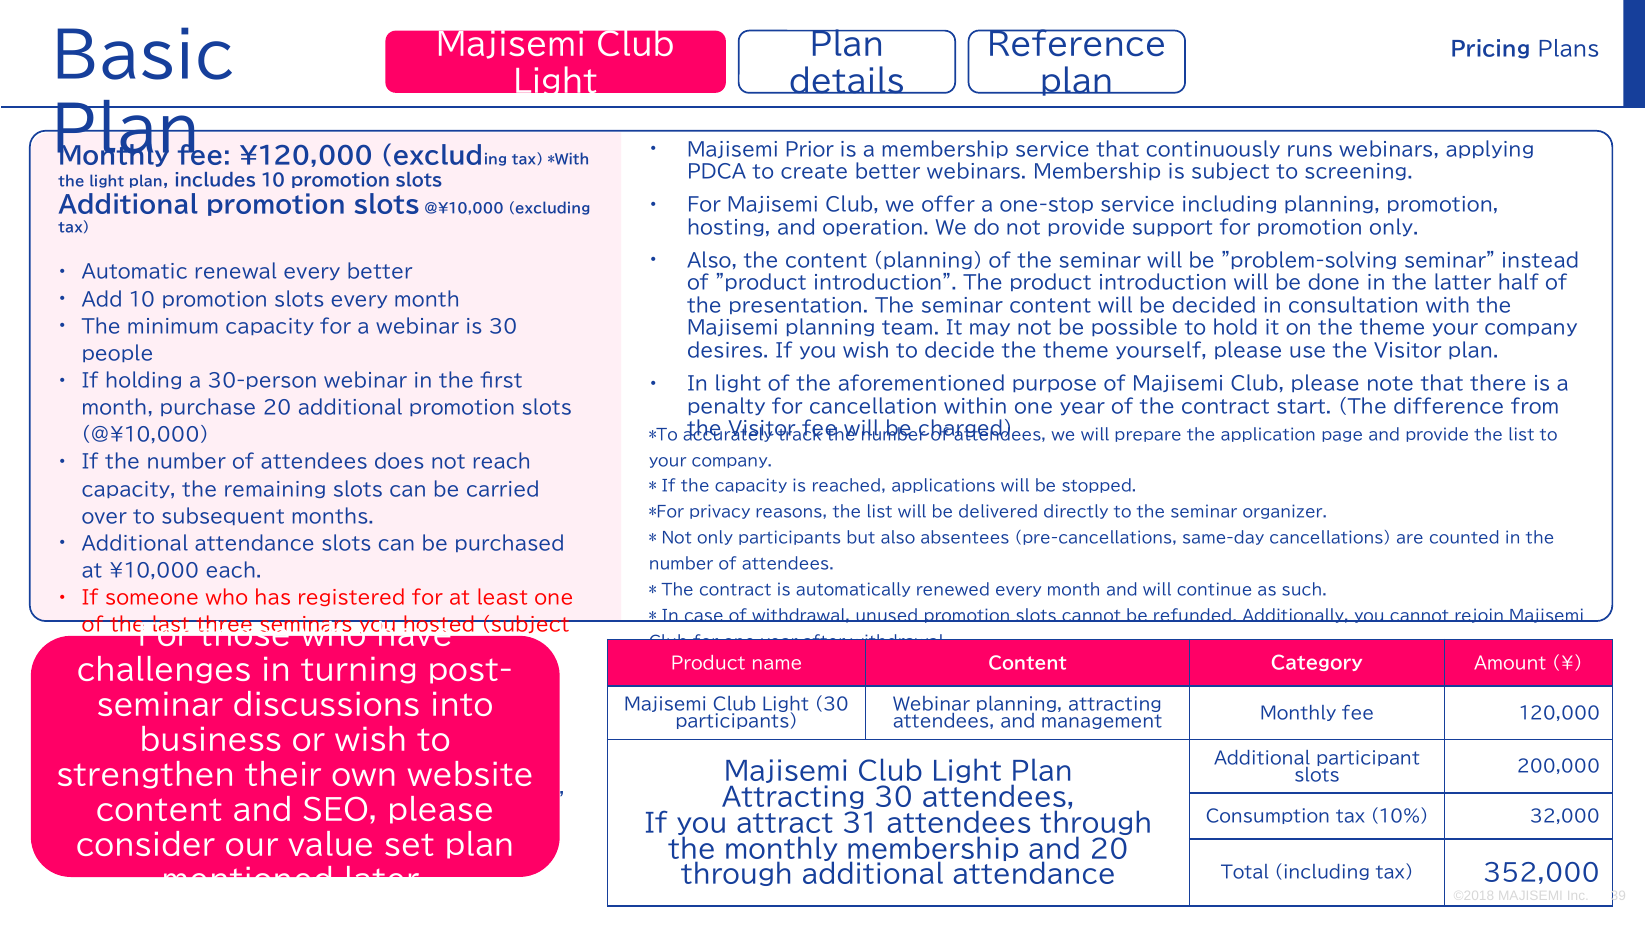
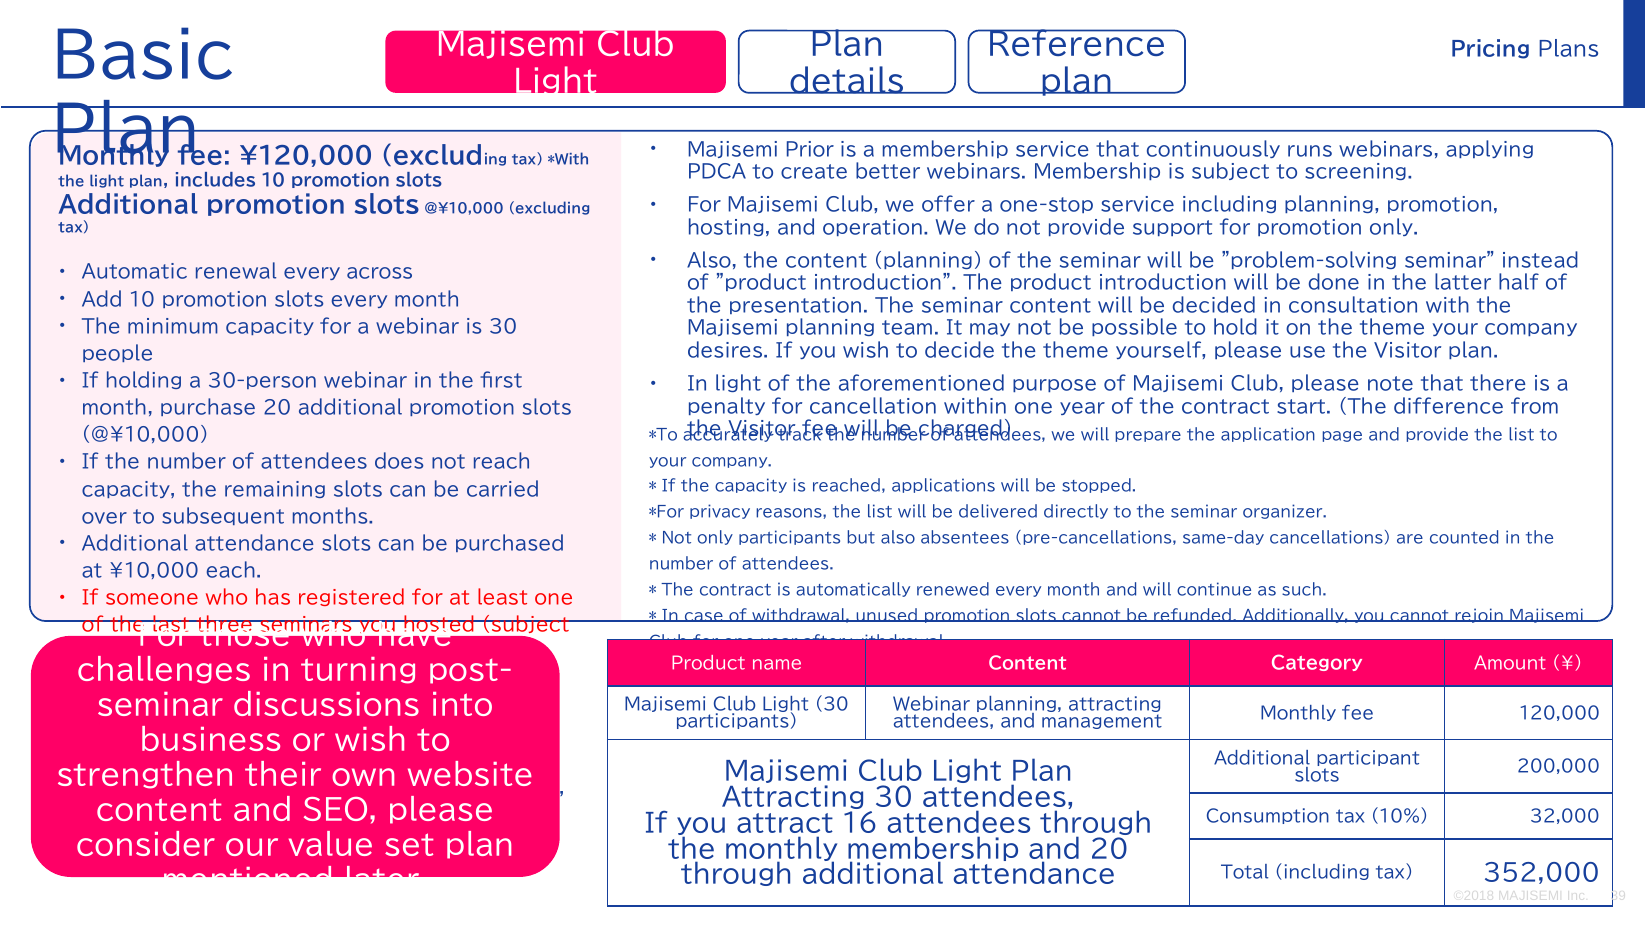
every better: better -> across
31: 31 -> 16
